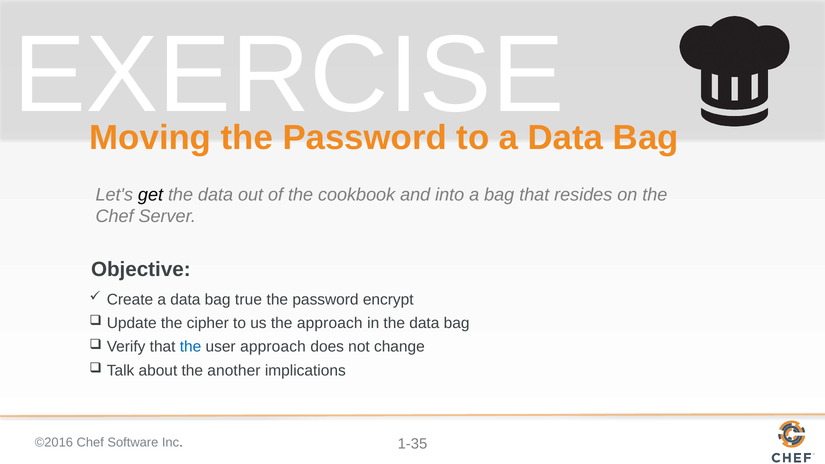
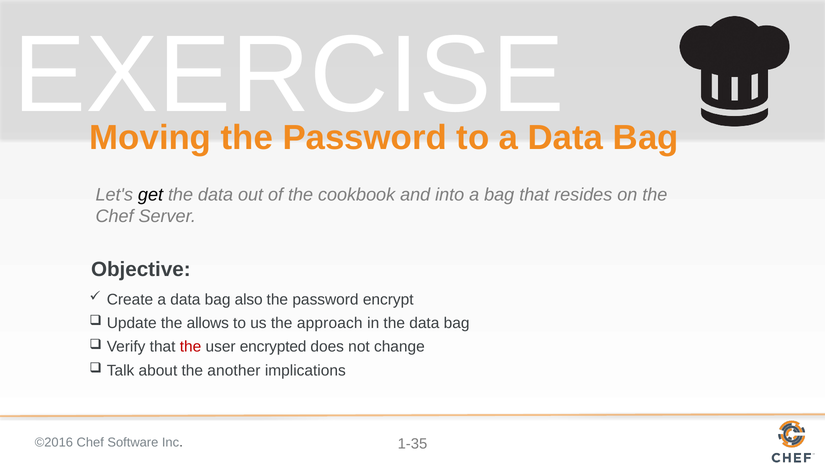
true: true -> also
cipher: cipher -> allows
the at (191, 347) colour: blue -> red
user approach: approach -> encrypted
